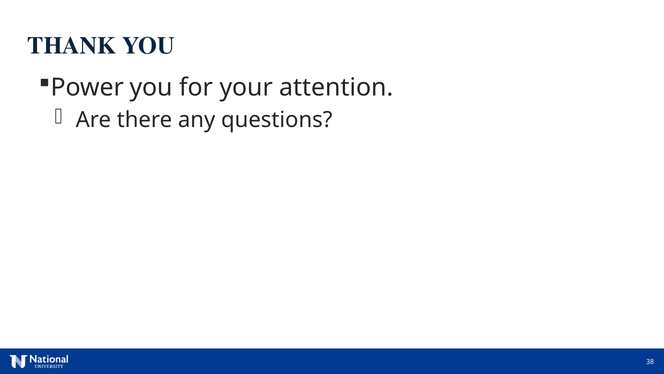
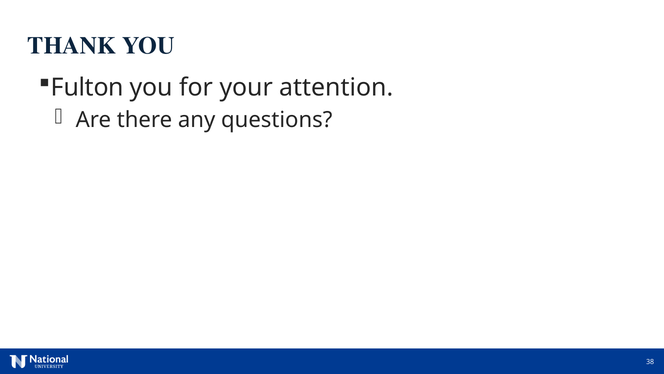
Power: Power -> Fulton
